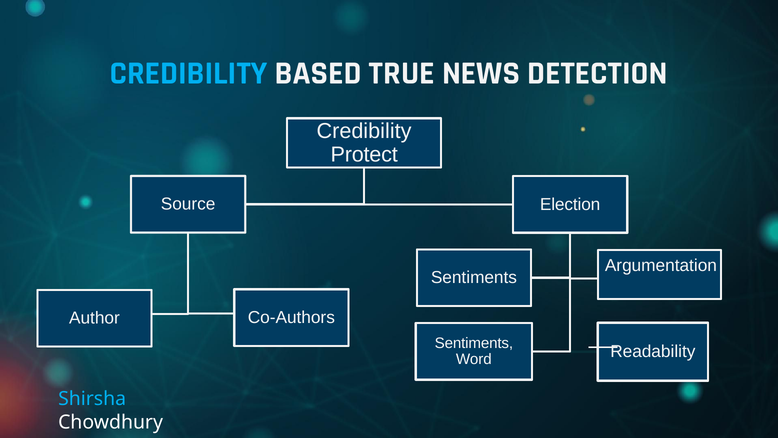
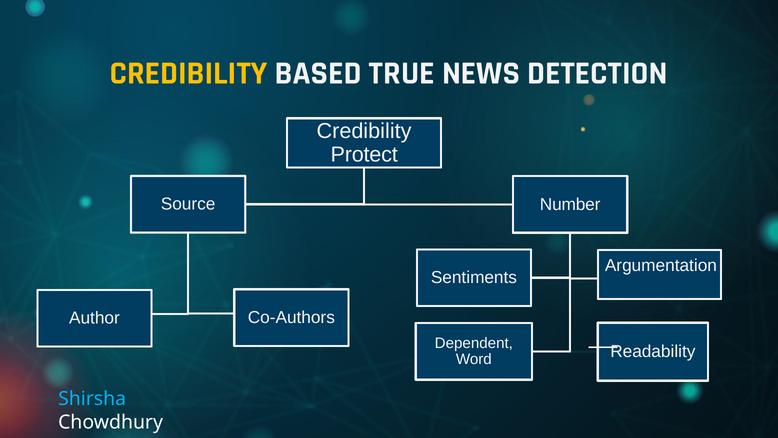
CREDIBILITY at (189, 73) colour: light blue -> yellow
Election: Election -> Number
Sentiments at (474, 343): Sentiments -> Dependent
